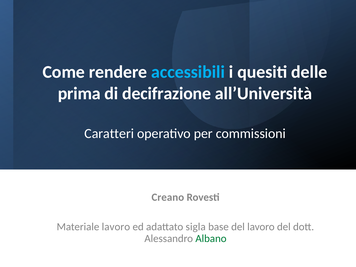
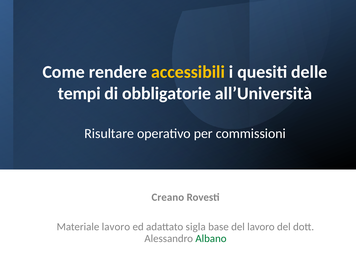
accessibili colour: light blue -> yellow
prima: prima -> tempi
decifrazione: decifrazione -> obbligatorie
Caratteri: Caratteri -> Risultare
